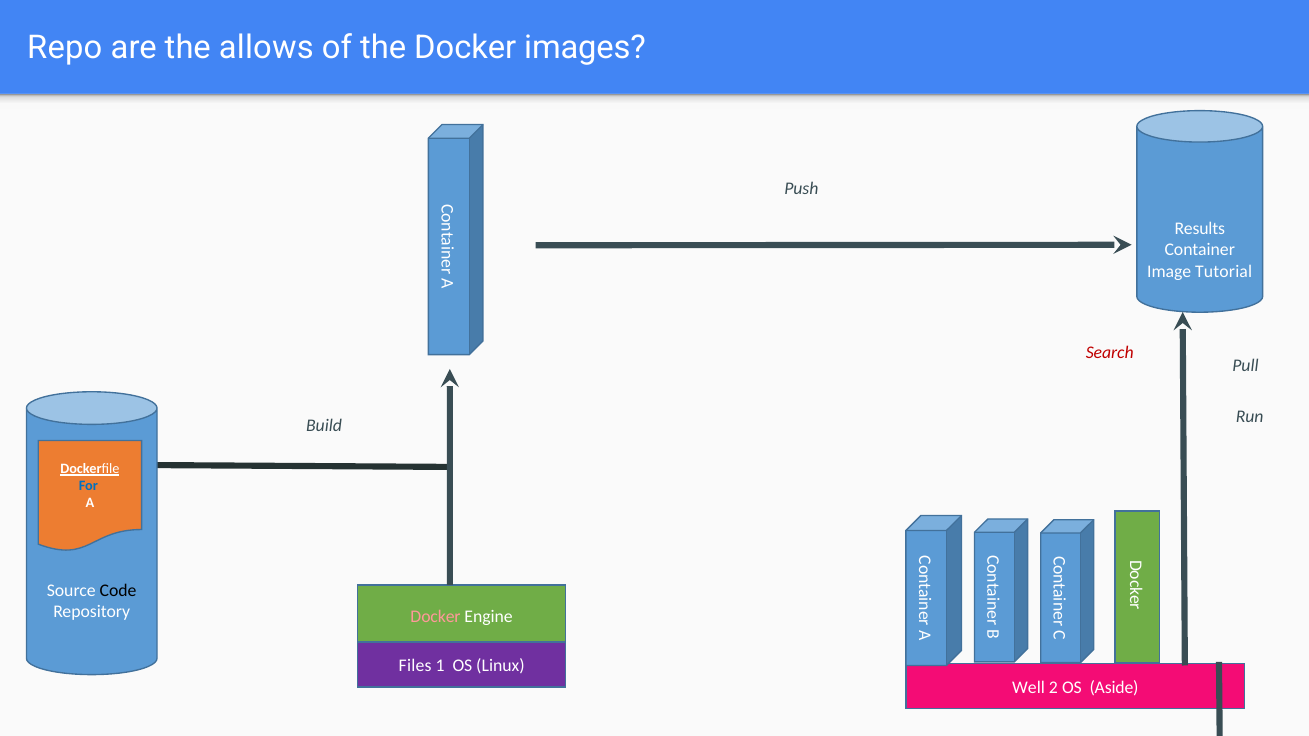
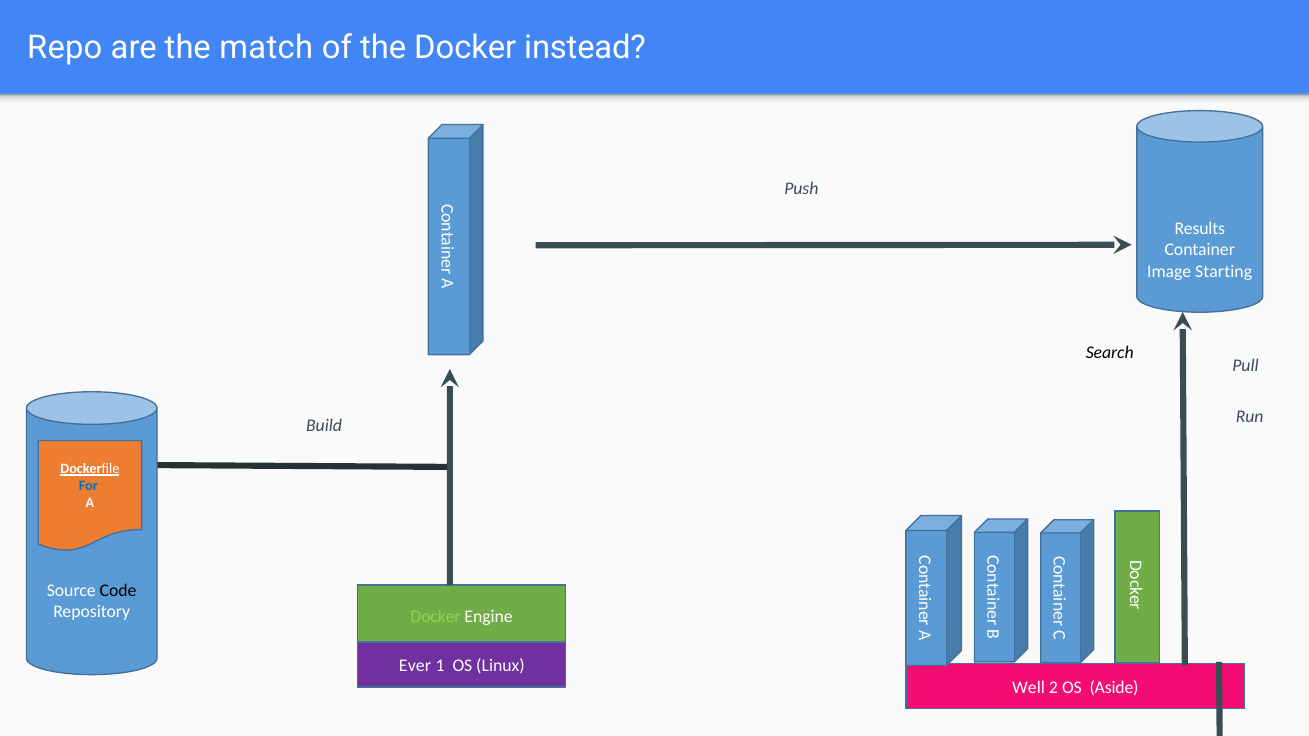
allows: allows -> match
images: images -> instead
Tutorial: Tutorial -> Starting
Search colour: red -> black
Docker at (436, 617) colour: pink -> light green
Files: Files -> Ever
